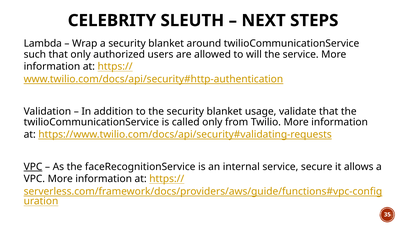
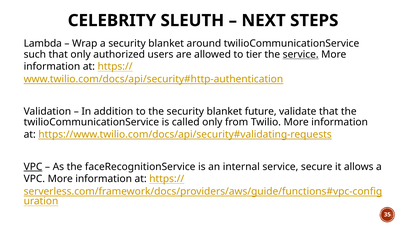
will: will -> tier
service at (301, 55) underline: none -> present
usage: usage -> future
